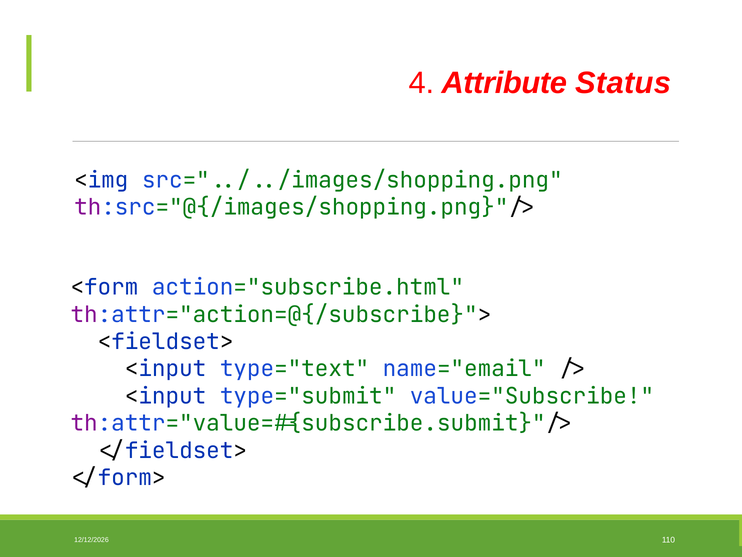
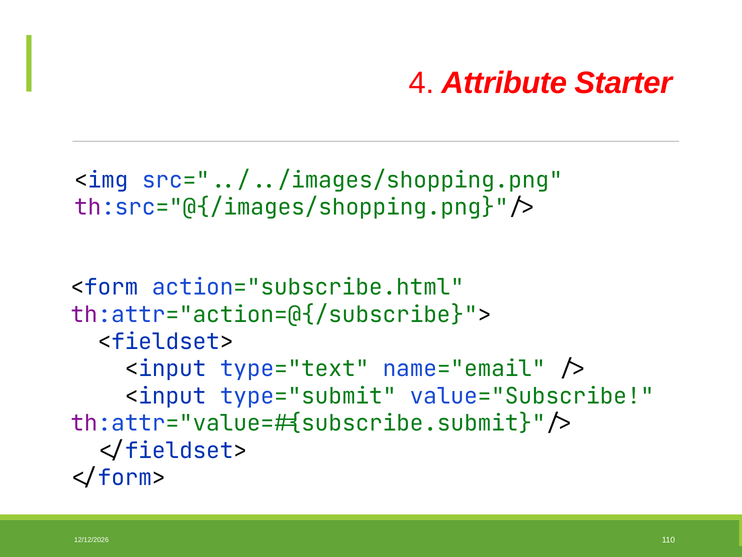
Status: Status -> Starter
